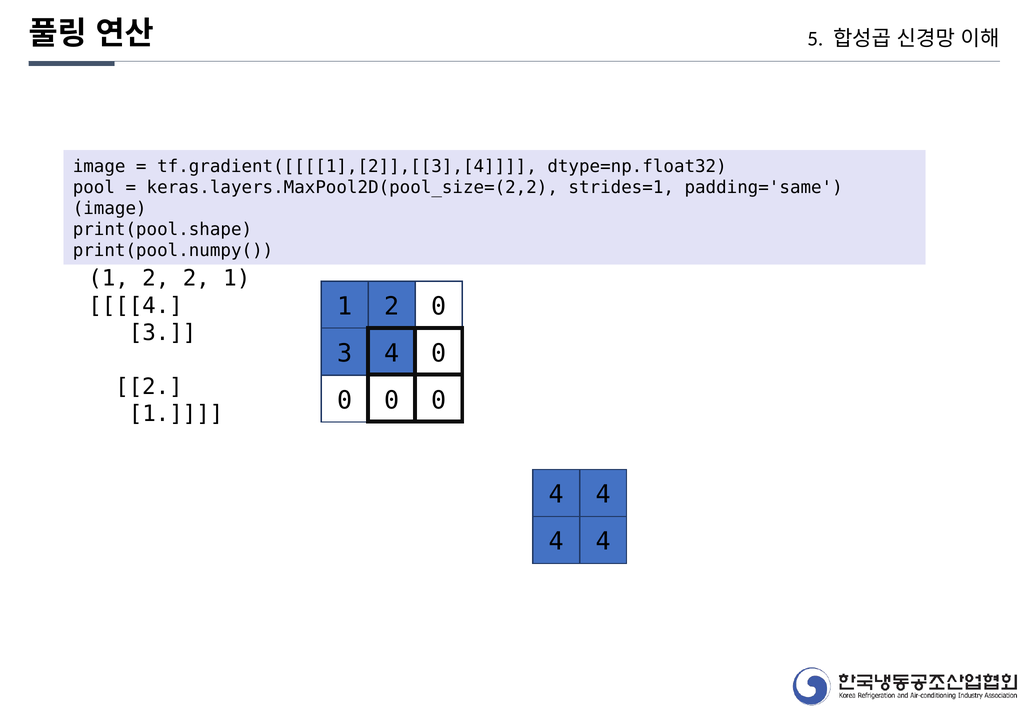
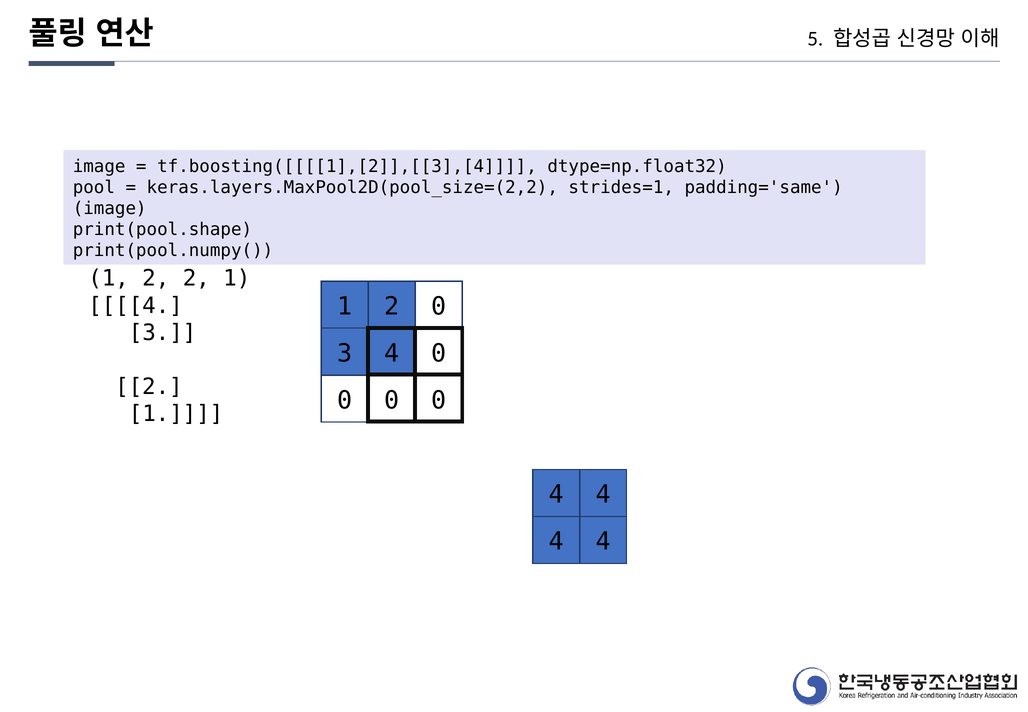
tf.gradient([[[[1],[2]],[[3],[4: tf.gradient([[[[1],[2]],[[3],[4 -> tf.boosting([[[[1],[2]],[[3],[4
